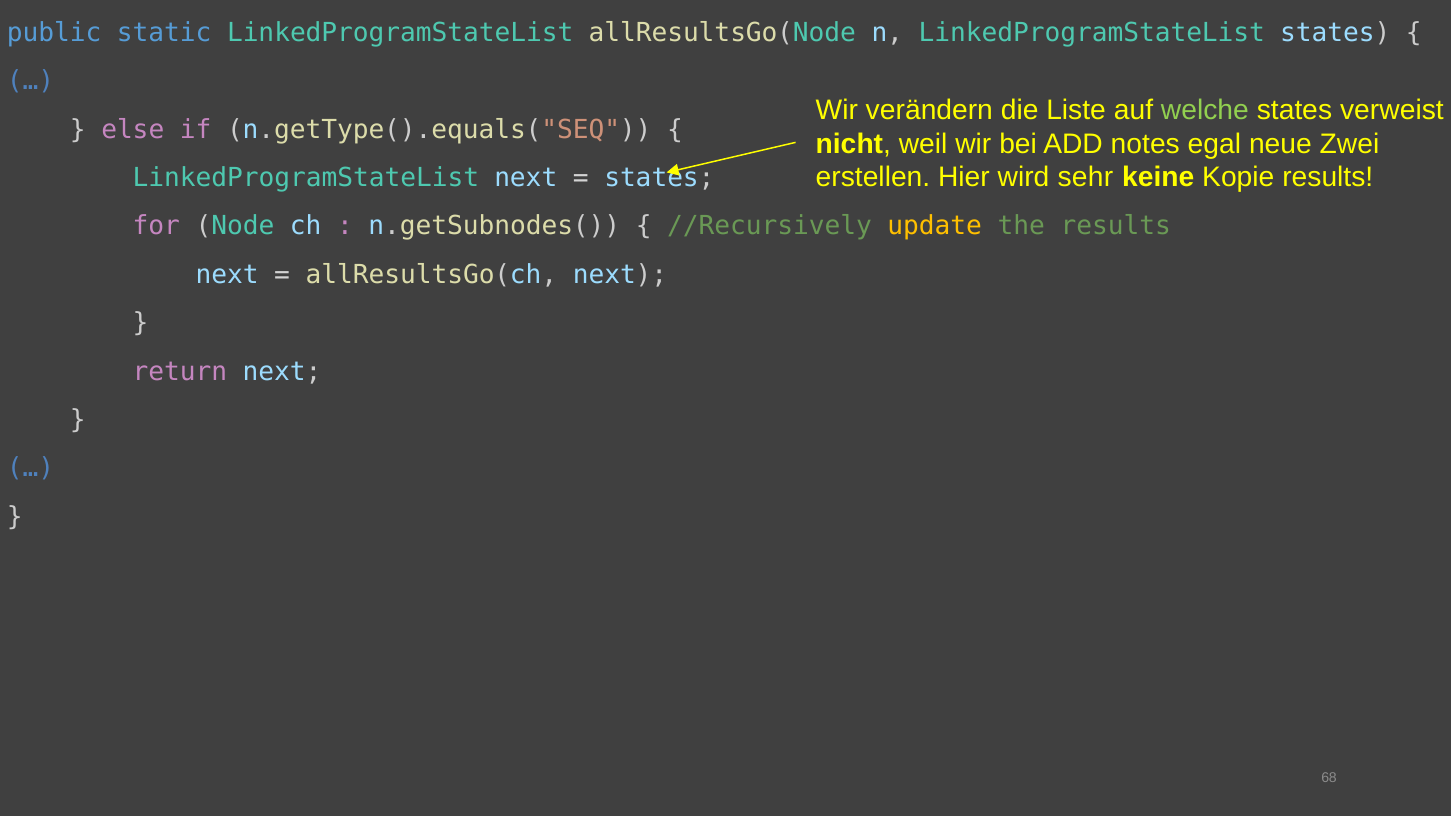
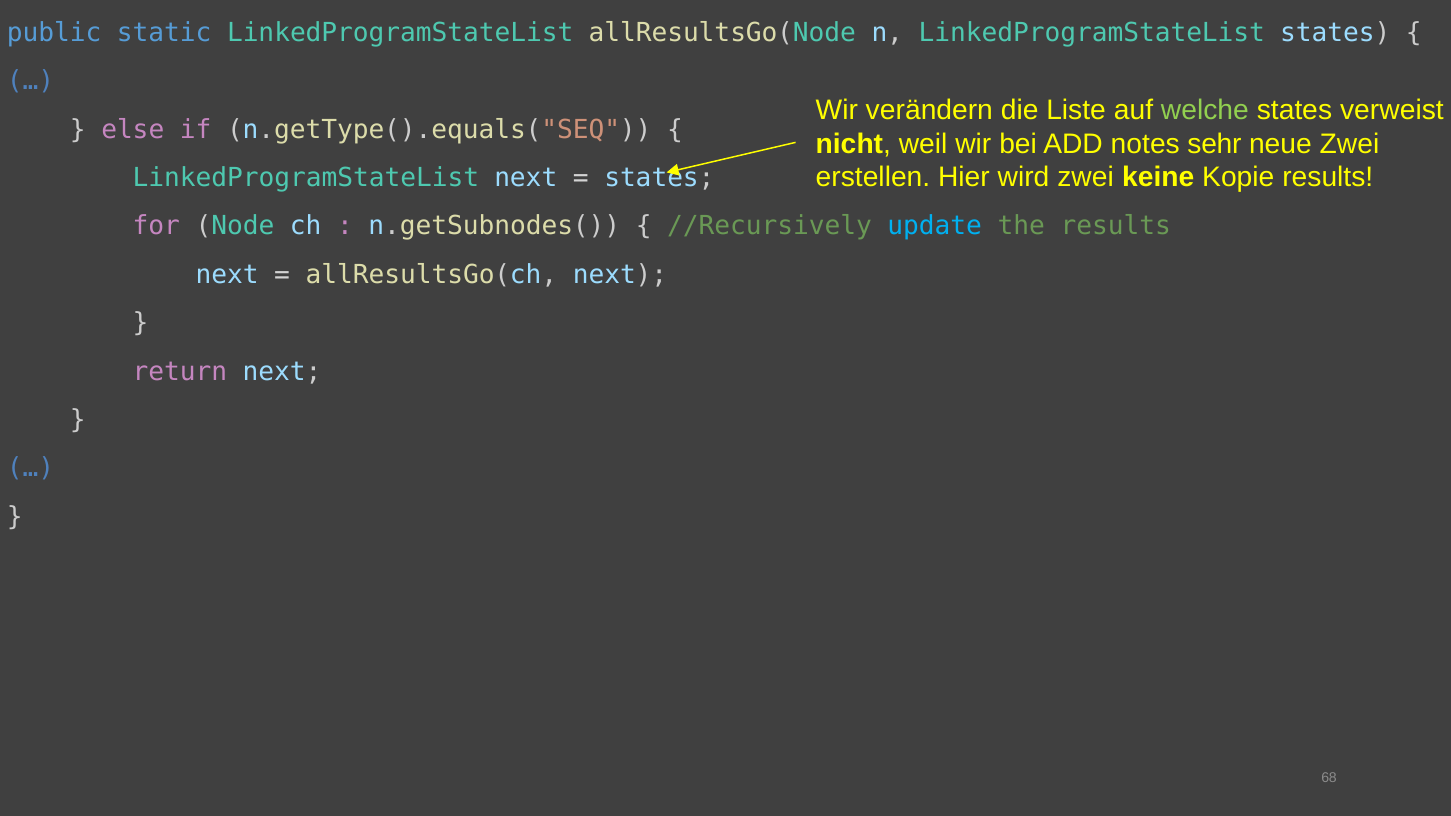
egal: egal -> sehr
wird sehr: sehr -> zwei
update colour: yellow -> light blue
